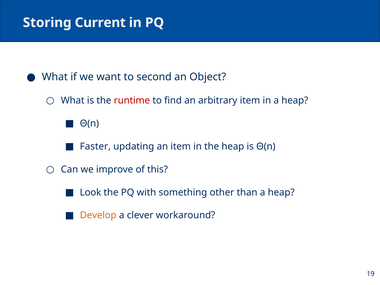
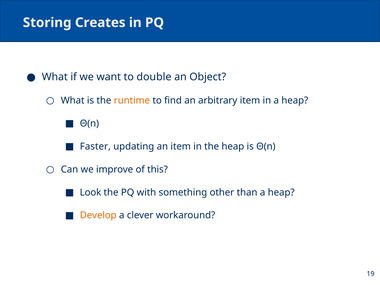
Current: Current -> Creates
second: second -> double
runtime colour: red -> orange
